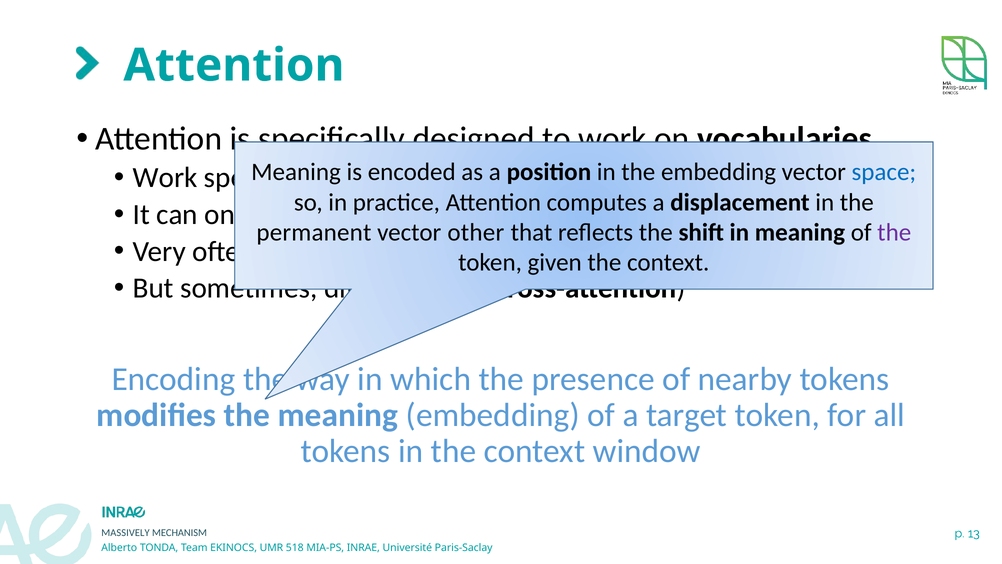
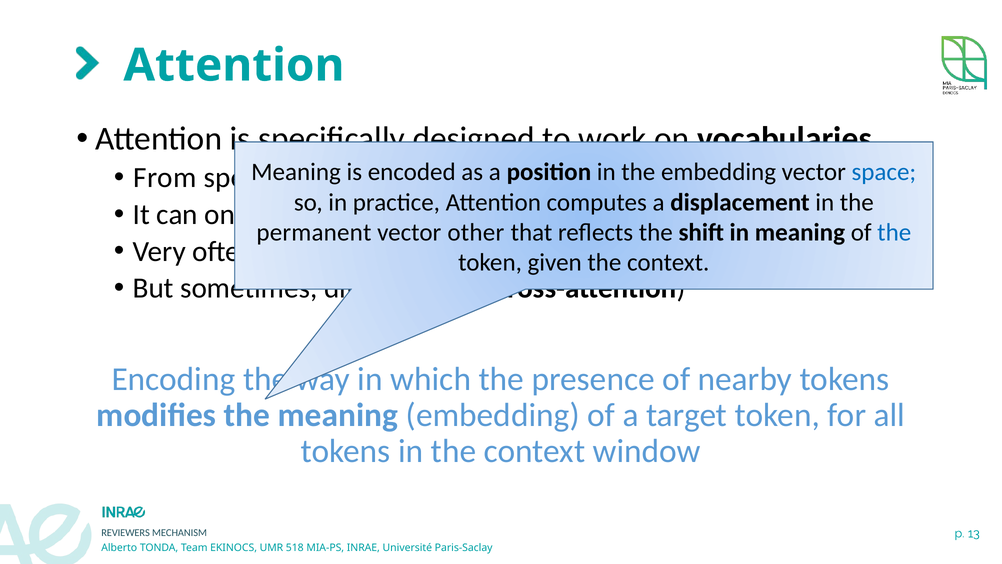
Work at (165, 178): Work -> From
the at (894, 232) colour: purple -> blue
MASSIVELY: MASSIVELY -> REVIEWERS
